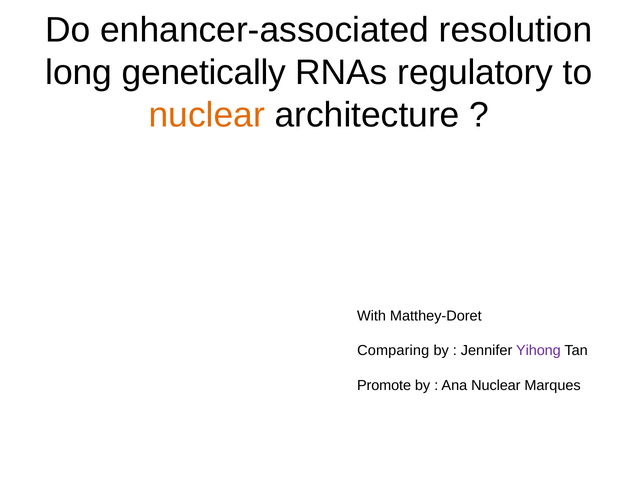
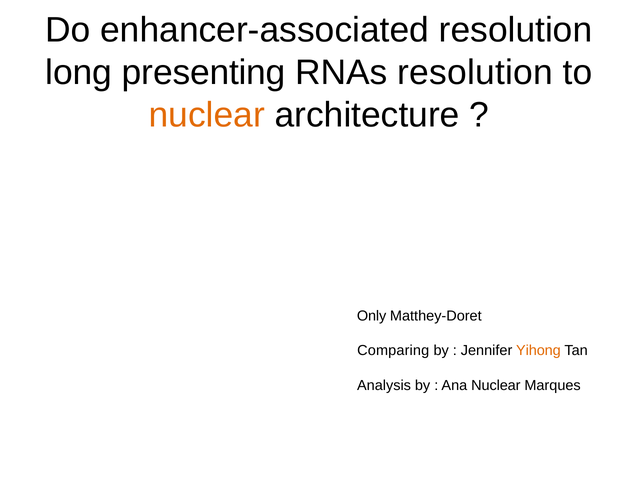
genetically: genetically -> presenting
RNAs regulatory: regulatory -> resolution
With: With -> Only
Yihong colour: purple -> orange
Promote: Promote -> Analysis
